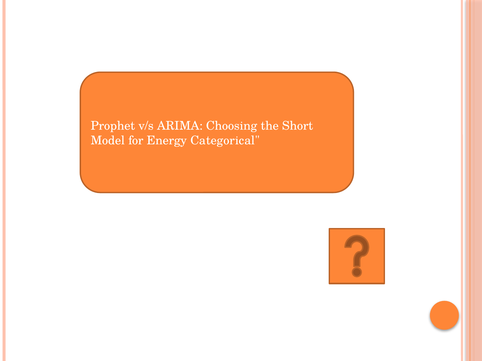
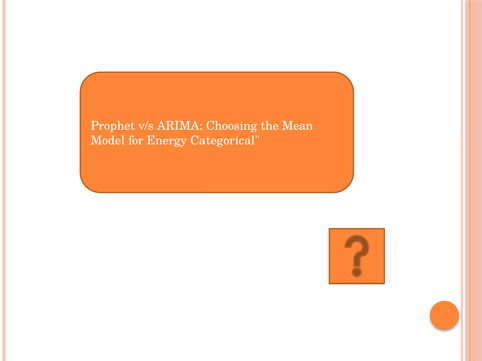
Short: Short -> Mean
